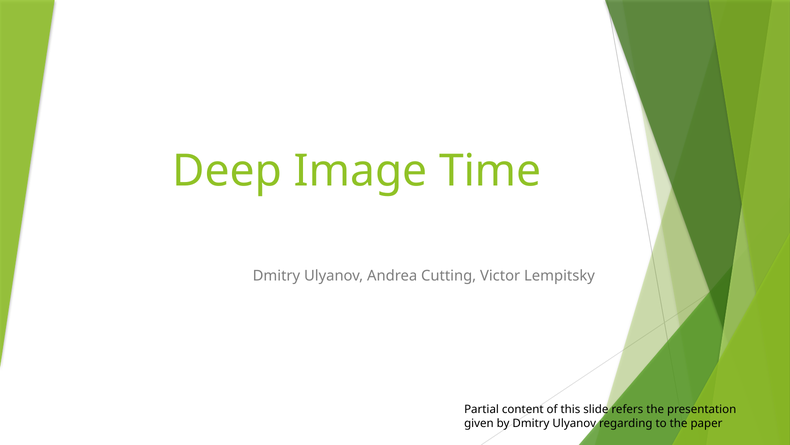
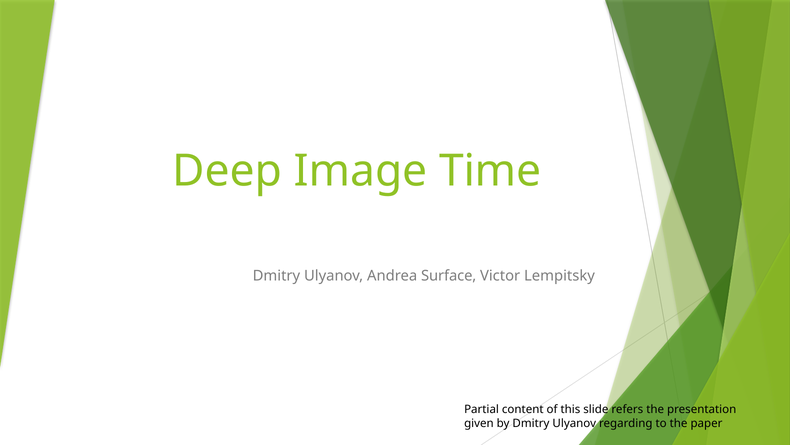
Cutting: Cutting -> Surface
